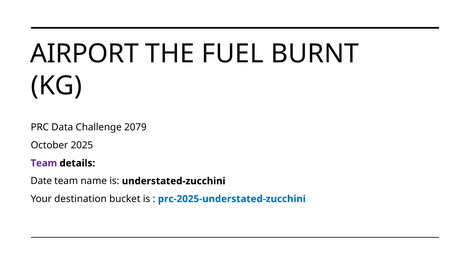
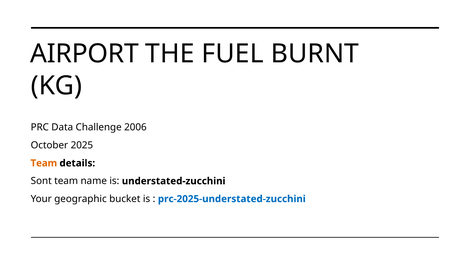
2079: 2079 -> 2006
Team at (44, 163) colour: purple -> orange
Date: Date -> Sont
destination: destination -> geographic
